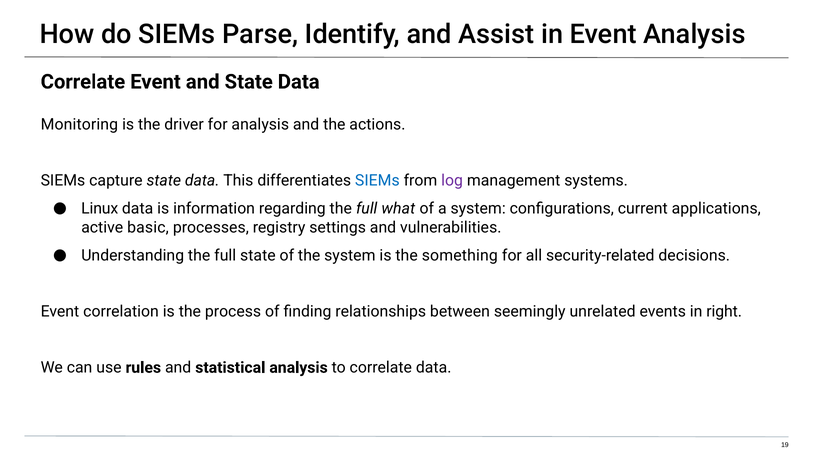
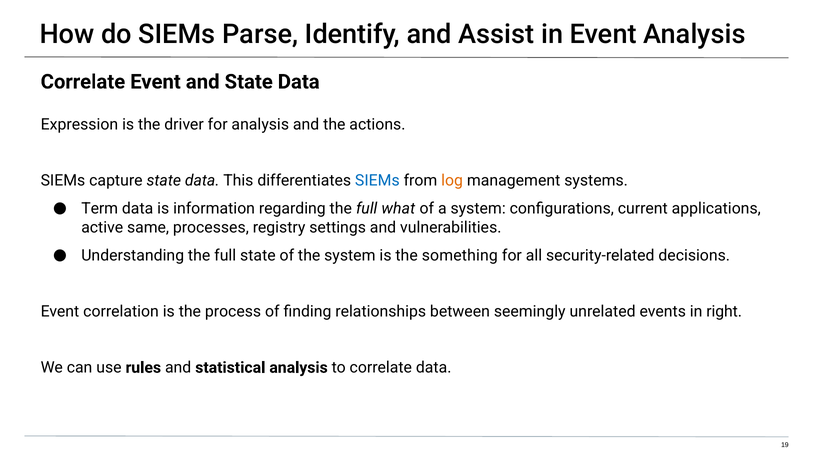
Monitoring: Monitoring -> Expression
log colour: purple -> orange
Linux: Linux -> Term
basic: basic -> same
